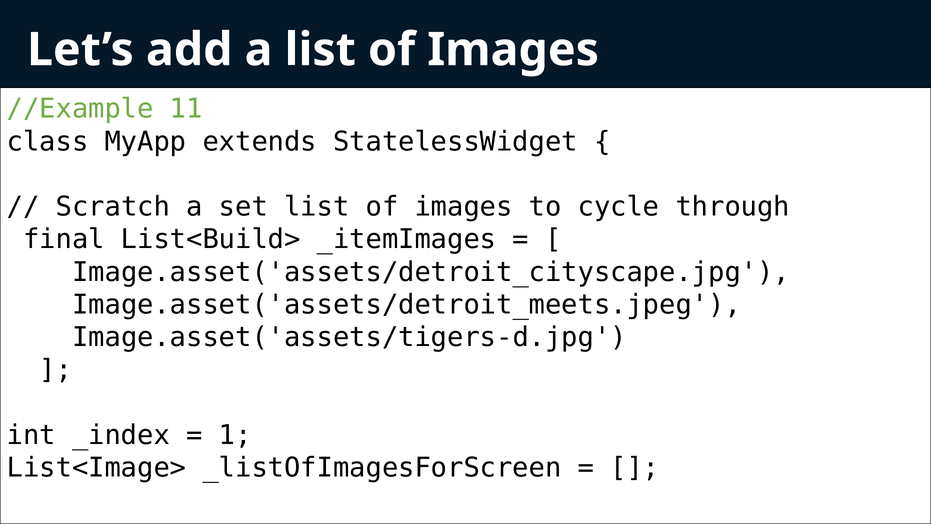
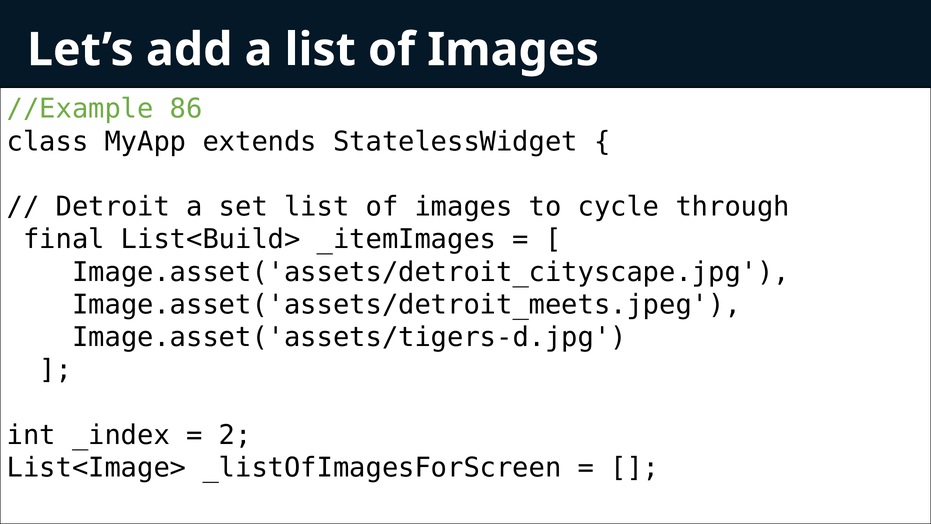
11: 11 -> 86
Scratch: Scratch -> Detroit
1: 1 -> 2
